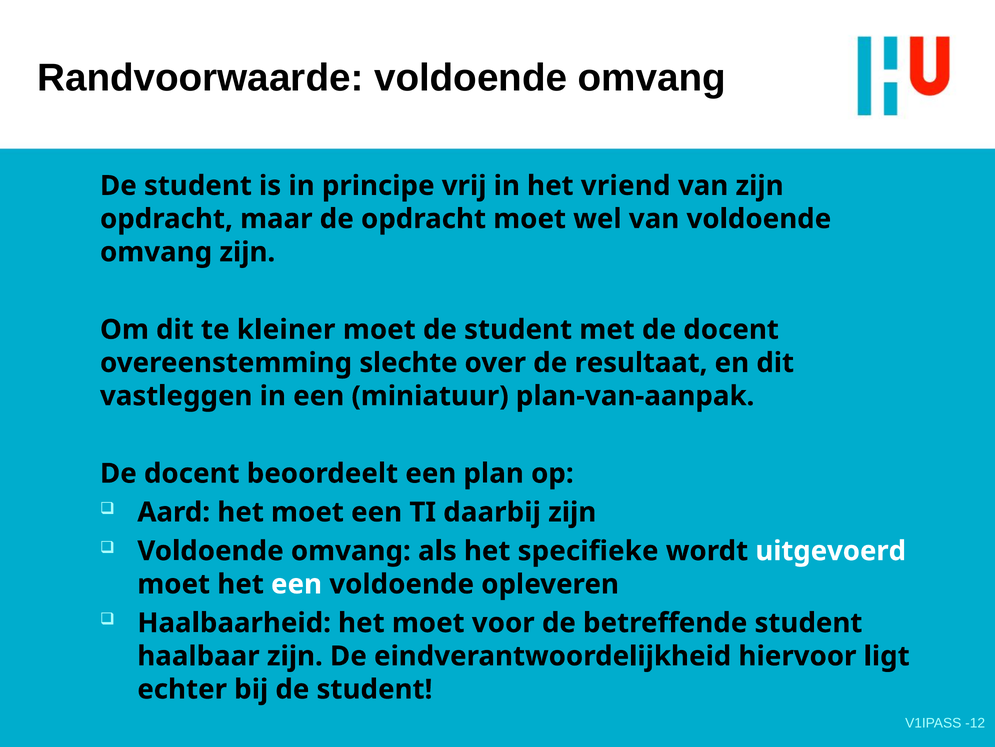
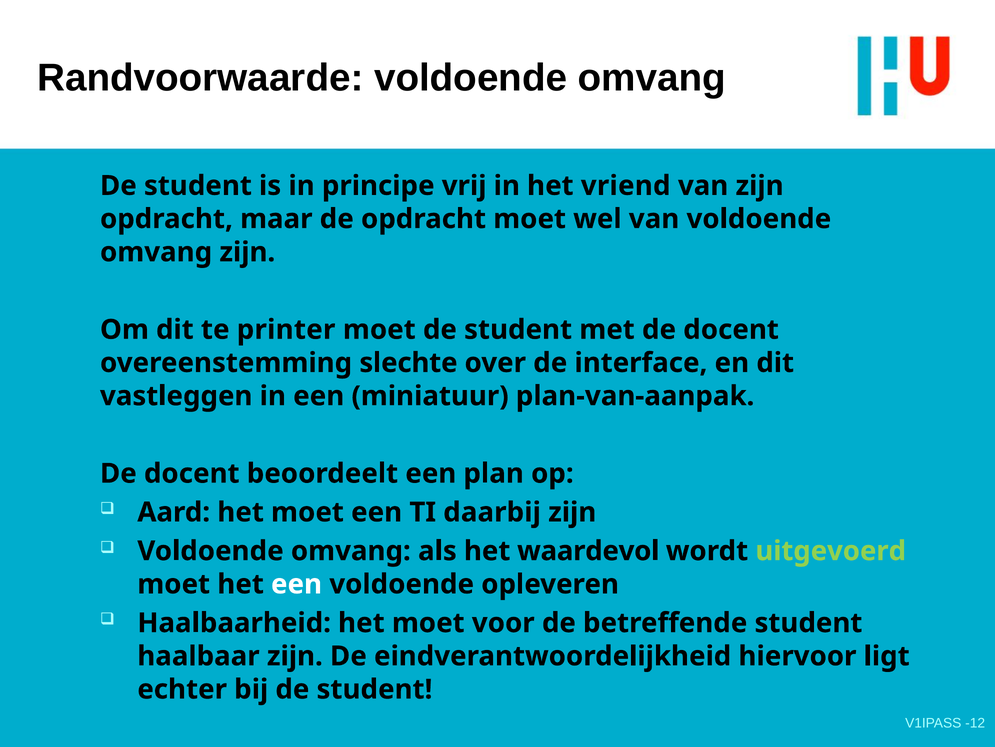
kleiner: kleiner -> printer
resultaat: resultaat -> interface
specifieke: specifieke -> waardevol
uitgevoerd colour: white -> light green
